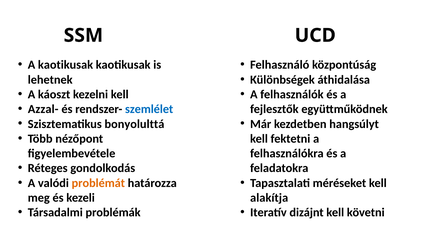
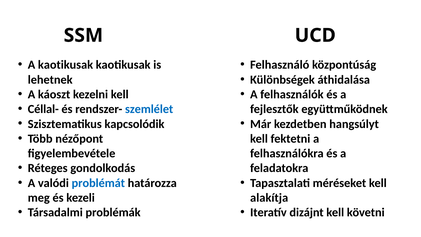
Azzal-: Azzal- -> Céllal-
bonyolulttá: bonyolulttá -> kapcsolódik
problémát colour: orange -> blue
